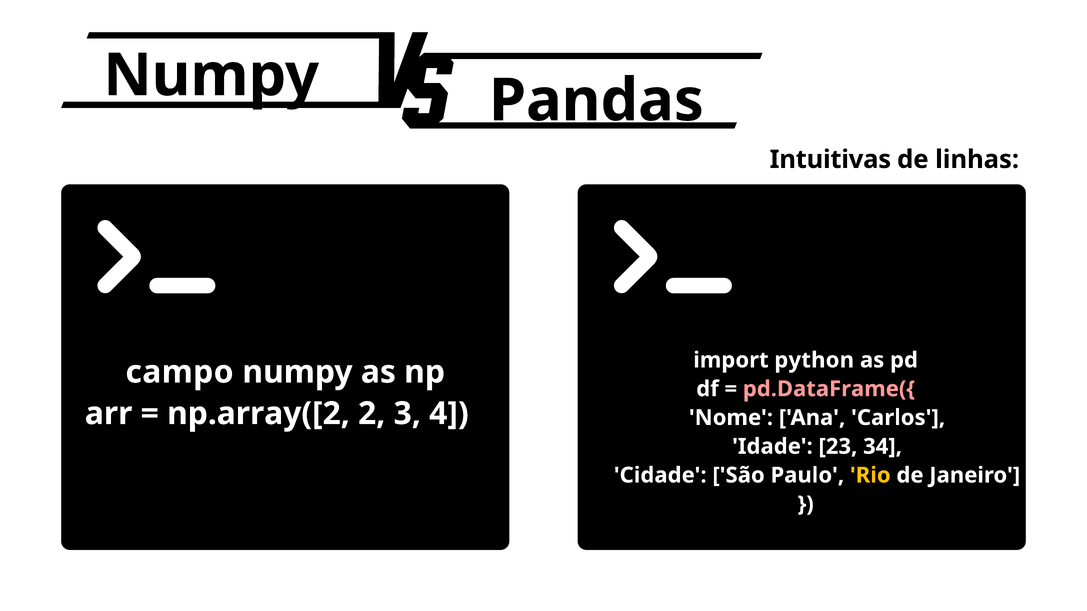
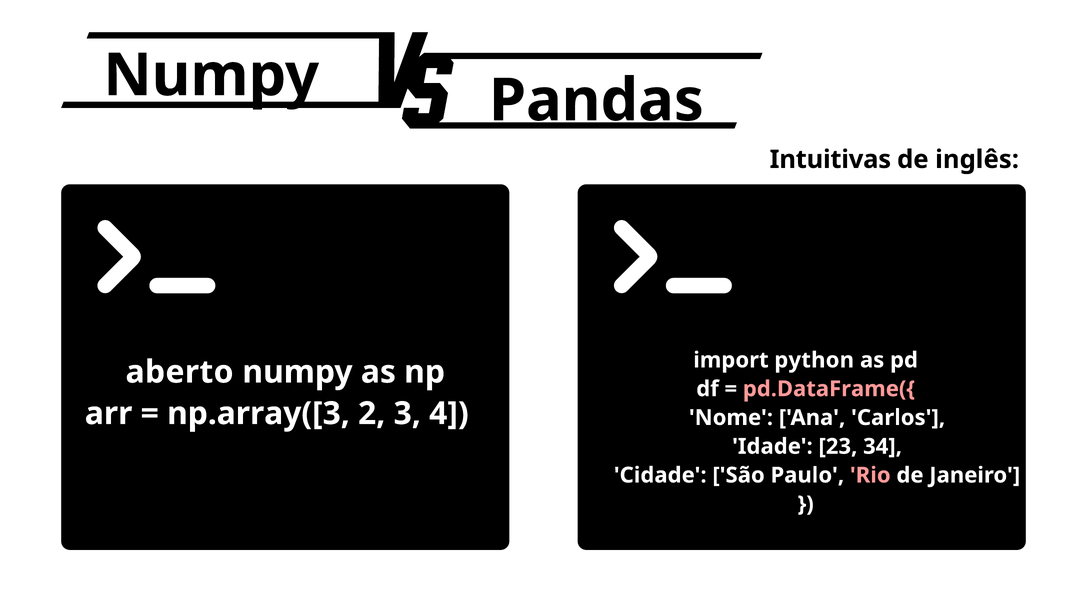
linhas: linhas -> inglês
campo: campo -> aberto
np.array([2: np.array([2 -> np.array([3
Rio colour: yellow -> pink
